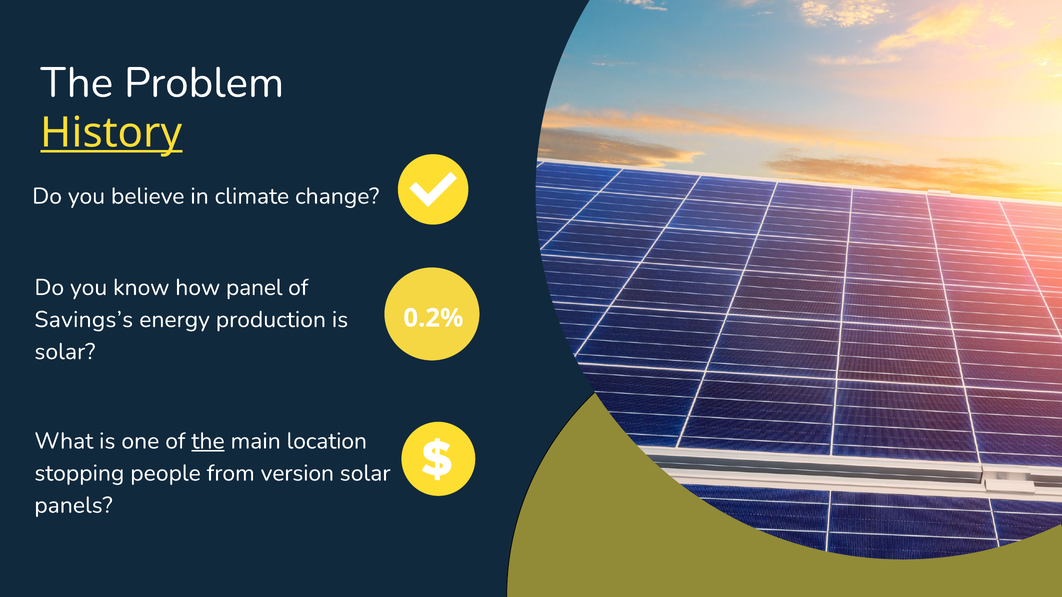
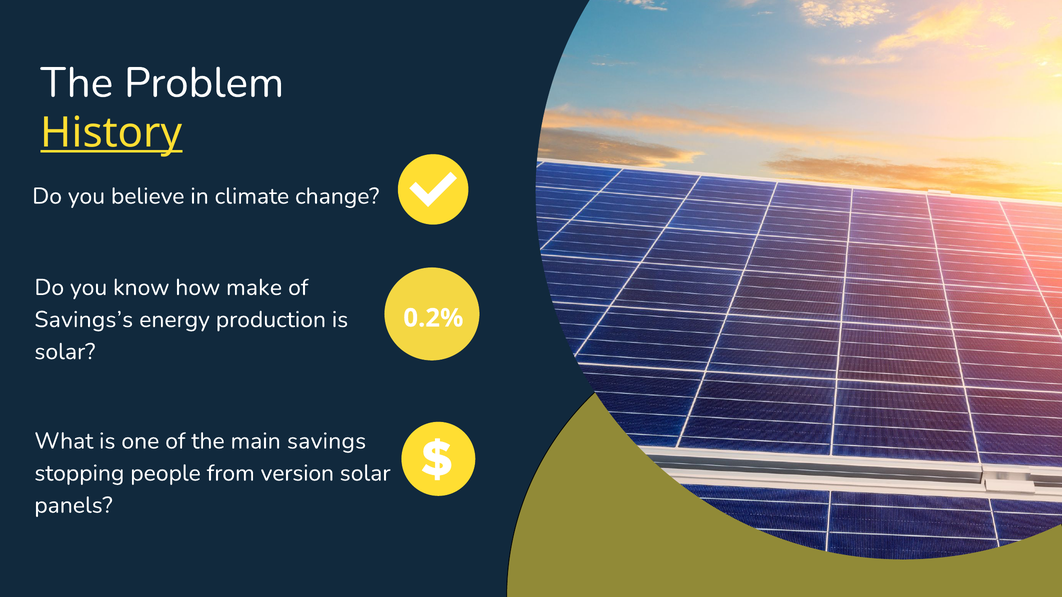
panel: panel -> make
the at (208, 441) underline: present -> none
location: location -> savings
